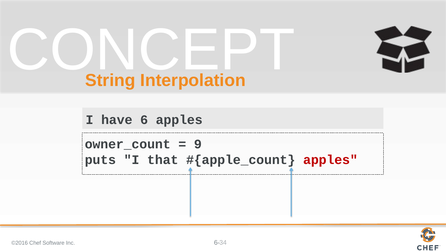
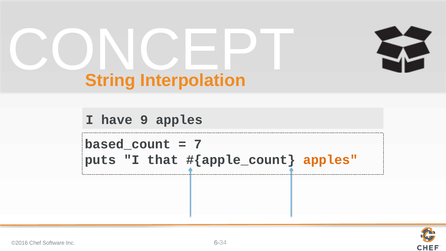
6: 6 -> 9
owner_count: owner_count -> based_count
9: 9 -> 7
apples at (330, 160) colour: red -> orange
